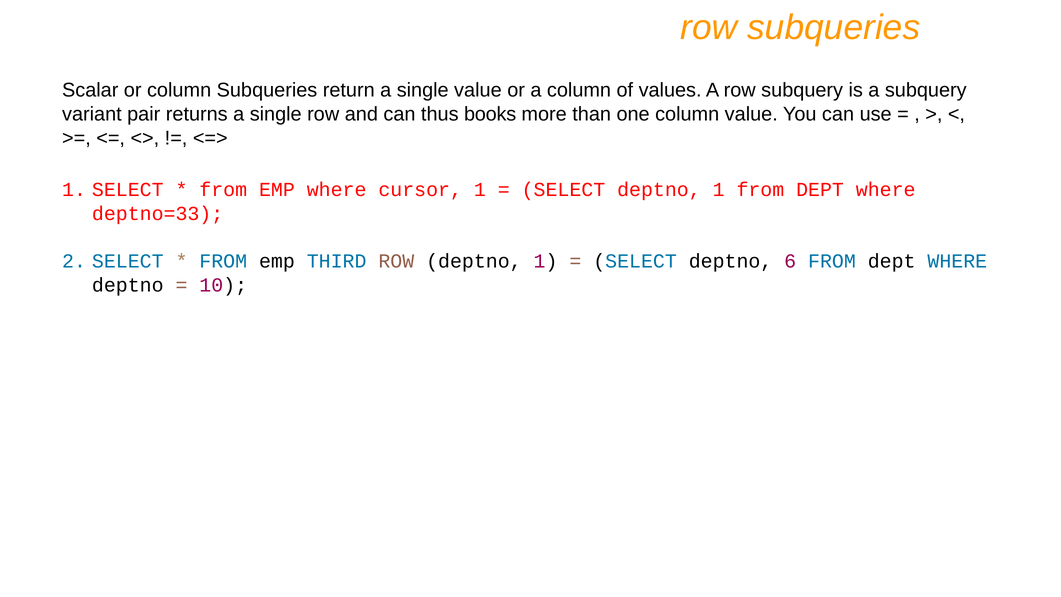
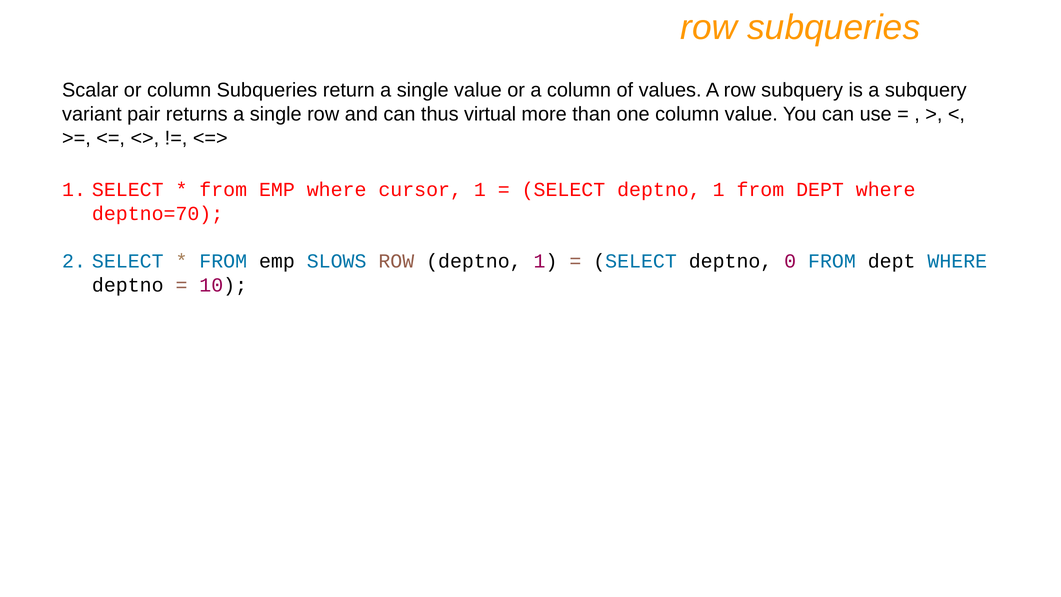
books: books -> virtual
deptno=33: deptno=33 -> deptno=70
THIRD: THIRD -> SLOWS
6: 6 -> 0
